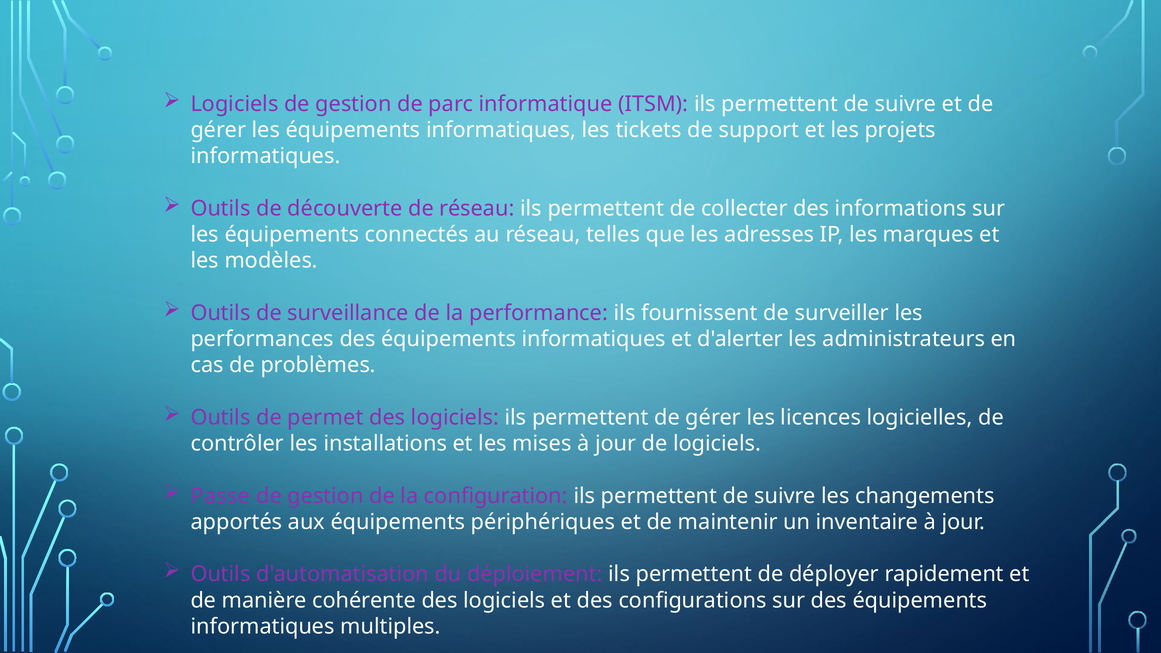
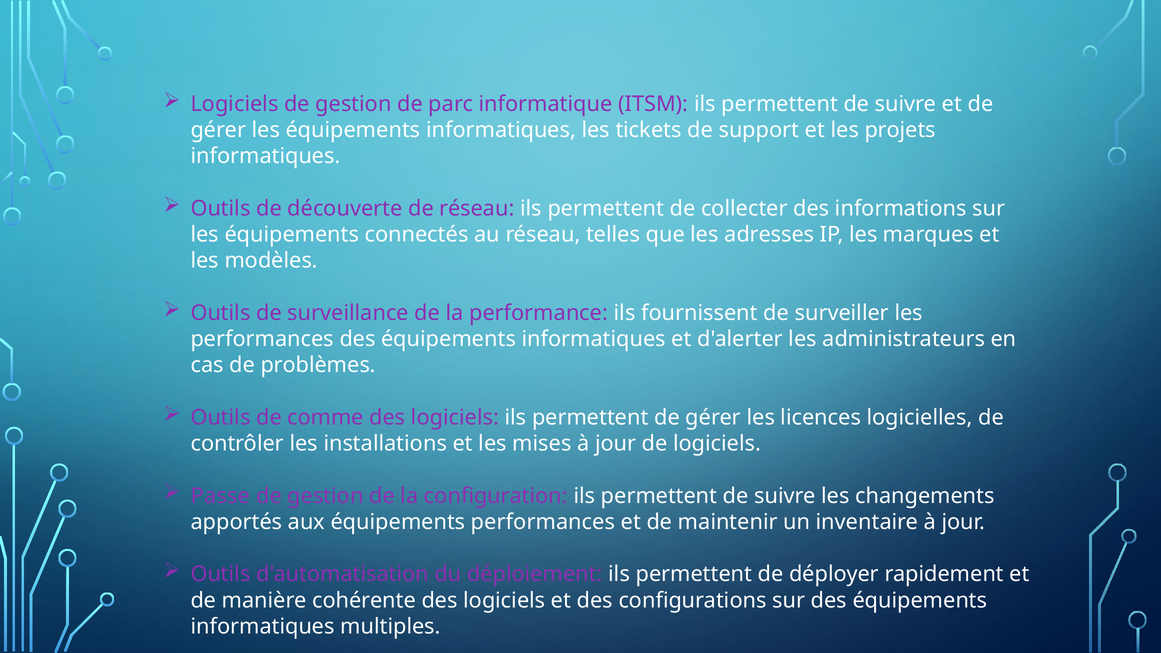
permet: permet -> comme
équipements périphériques: périphériques -> performances
